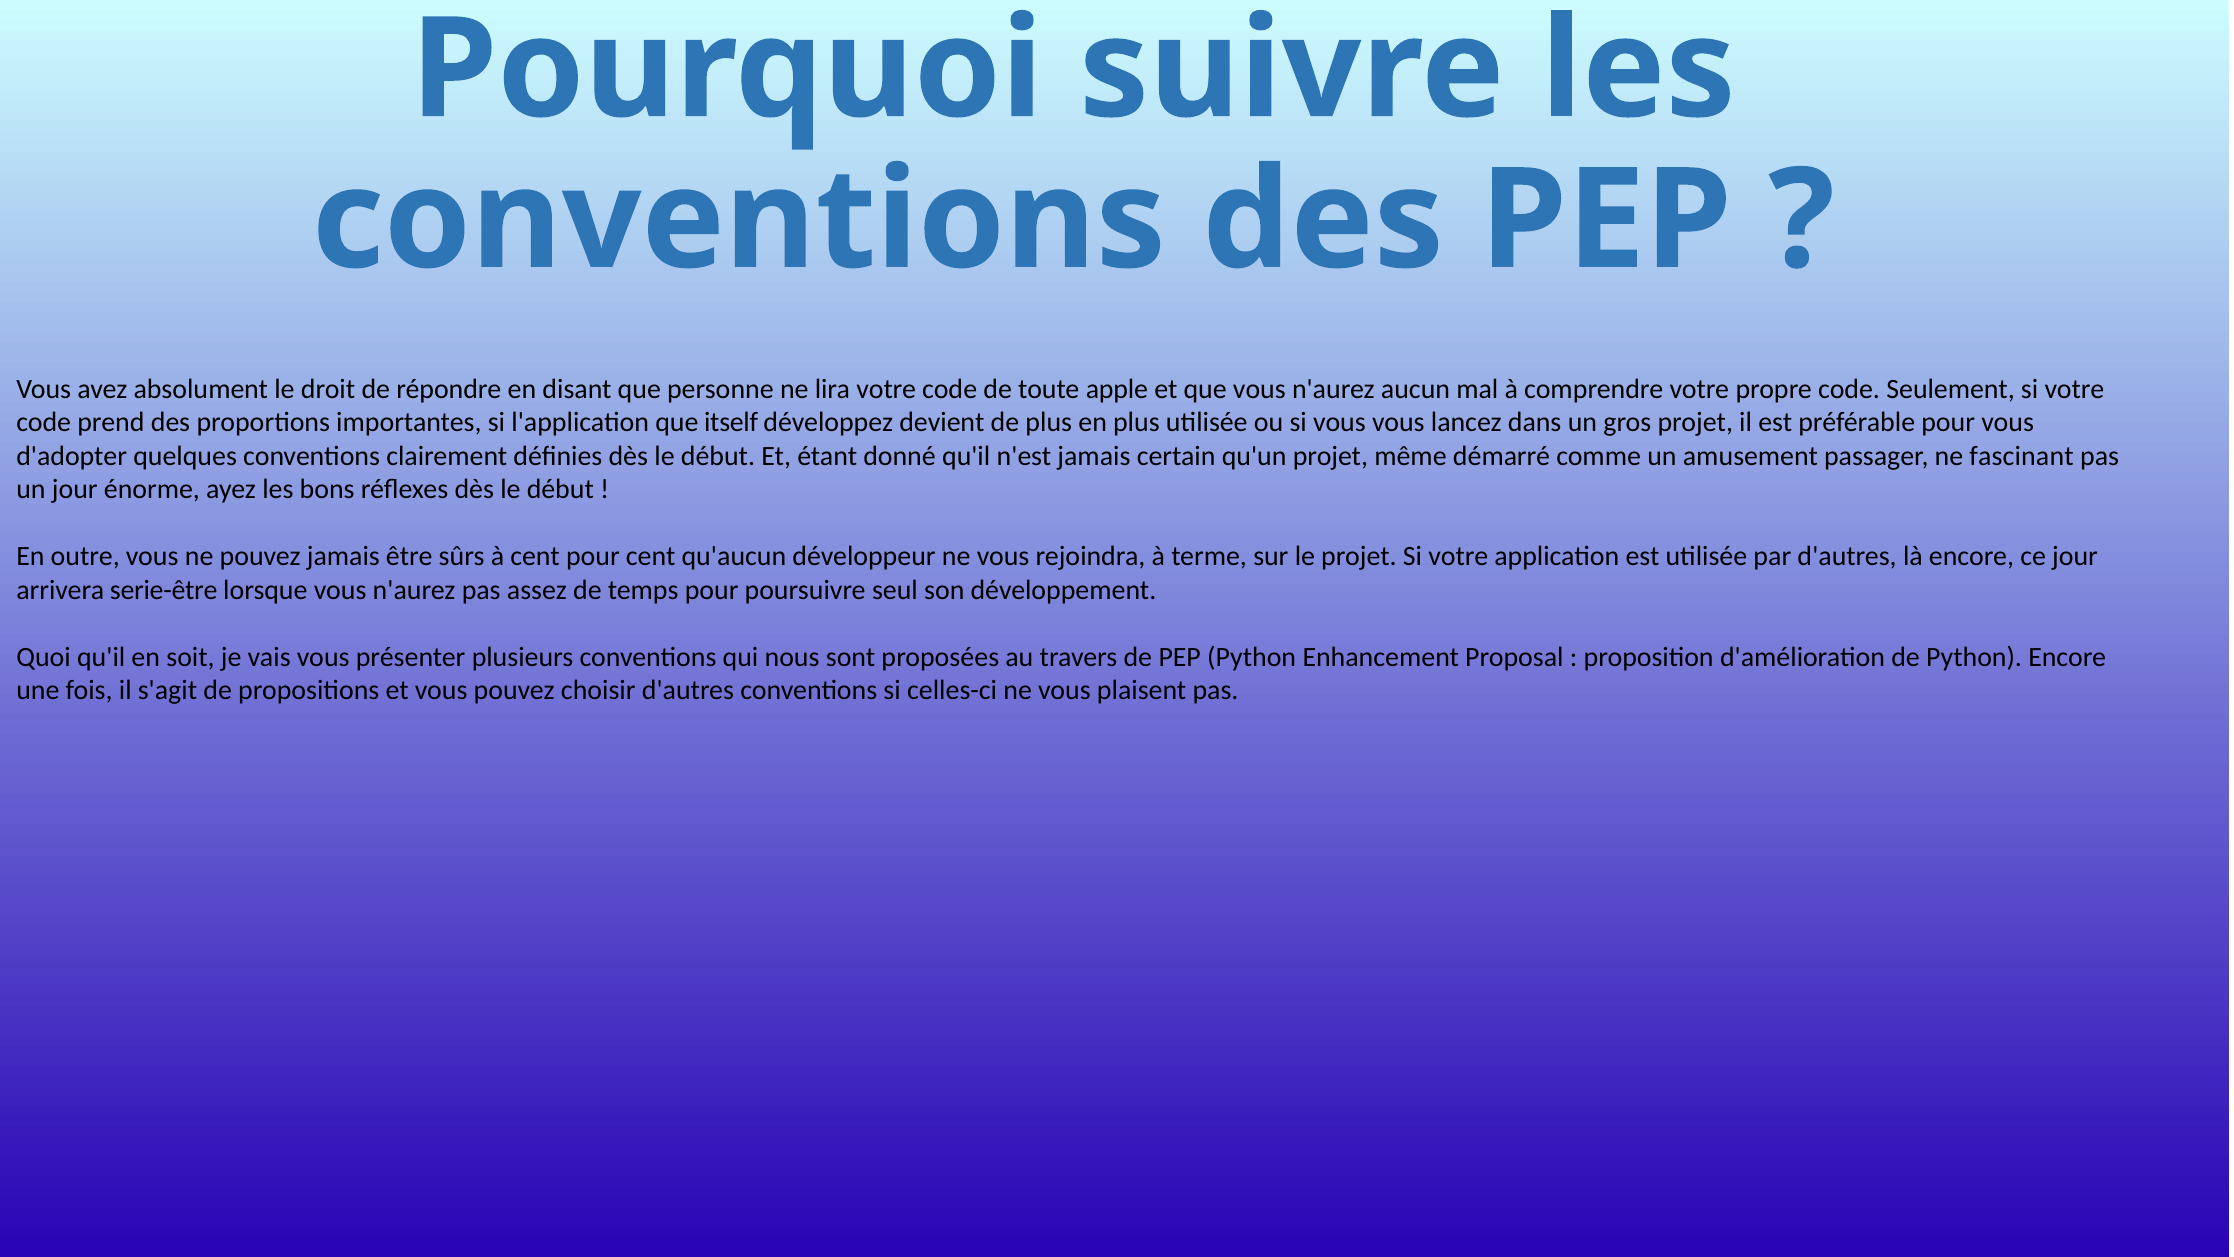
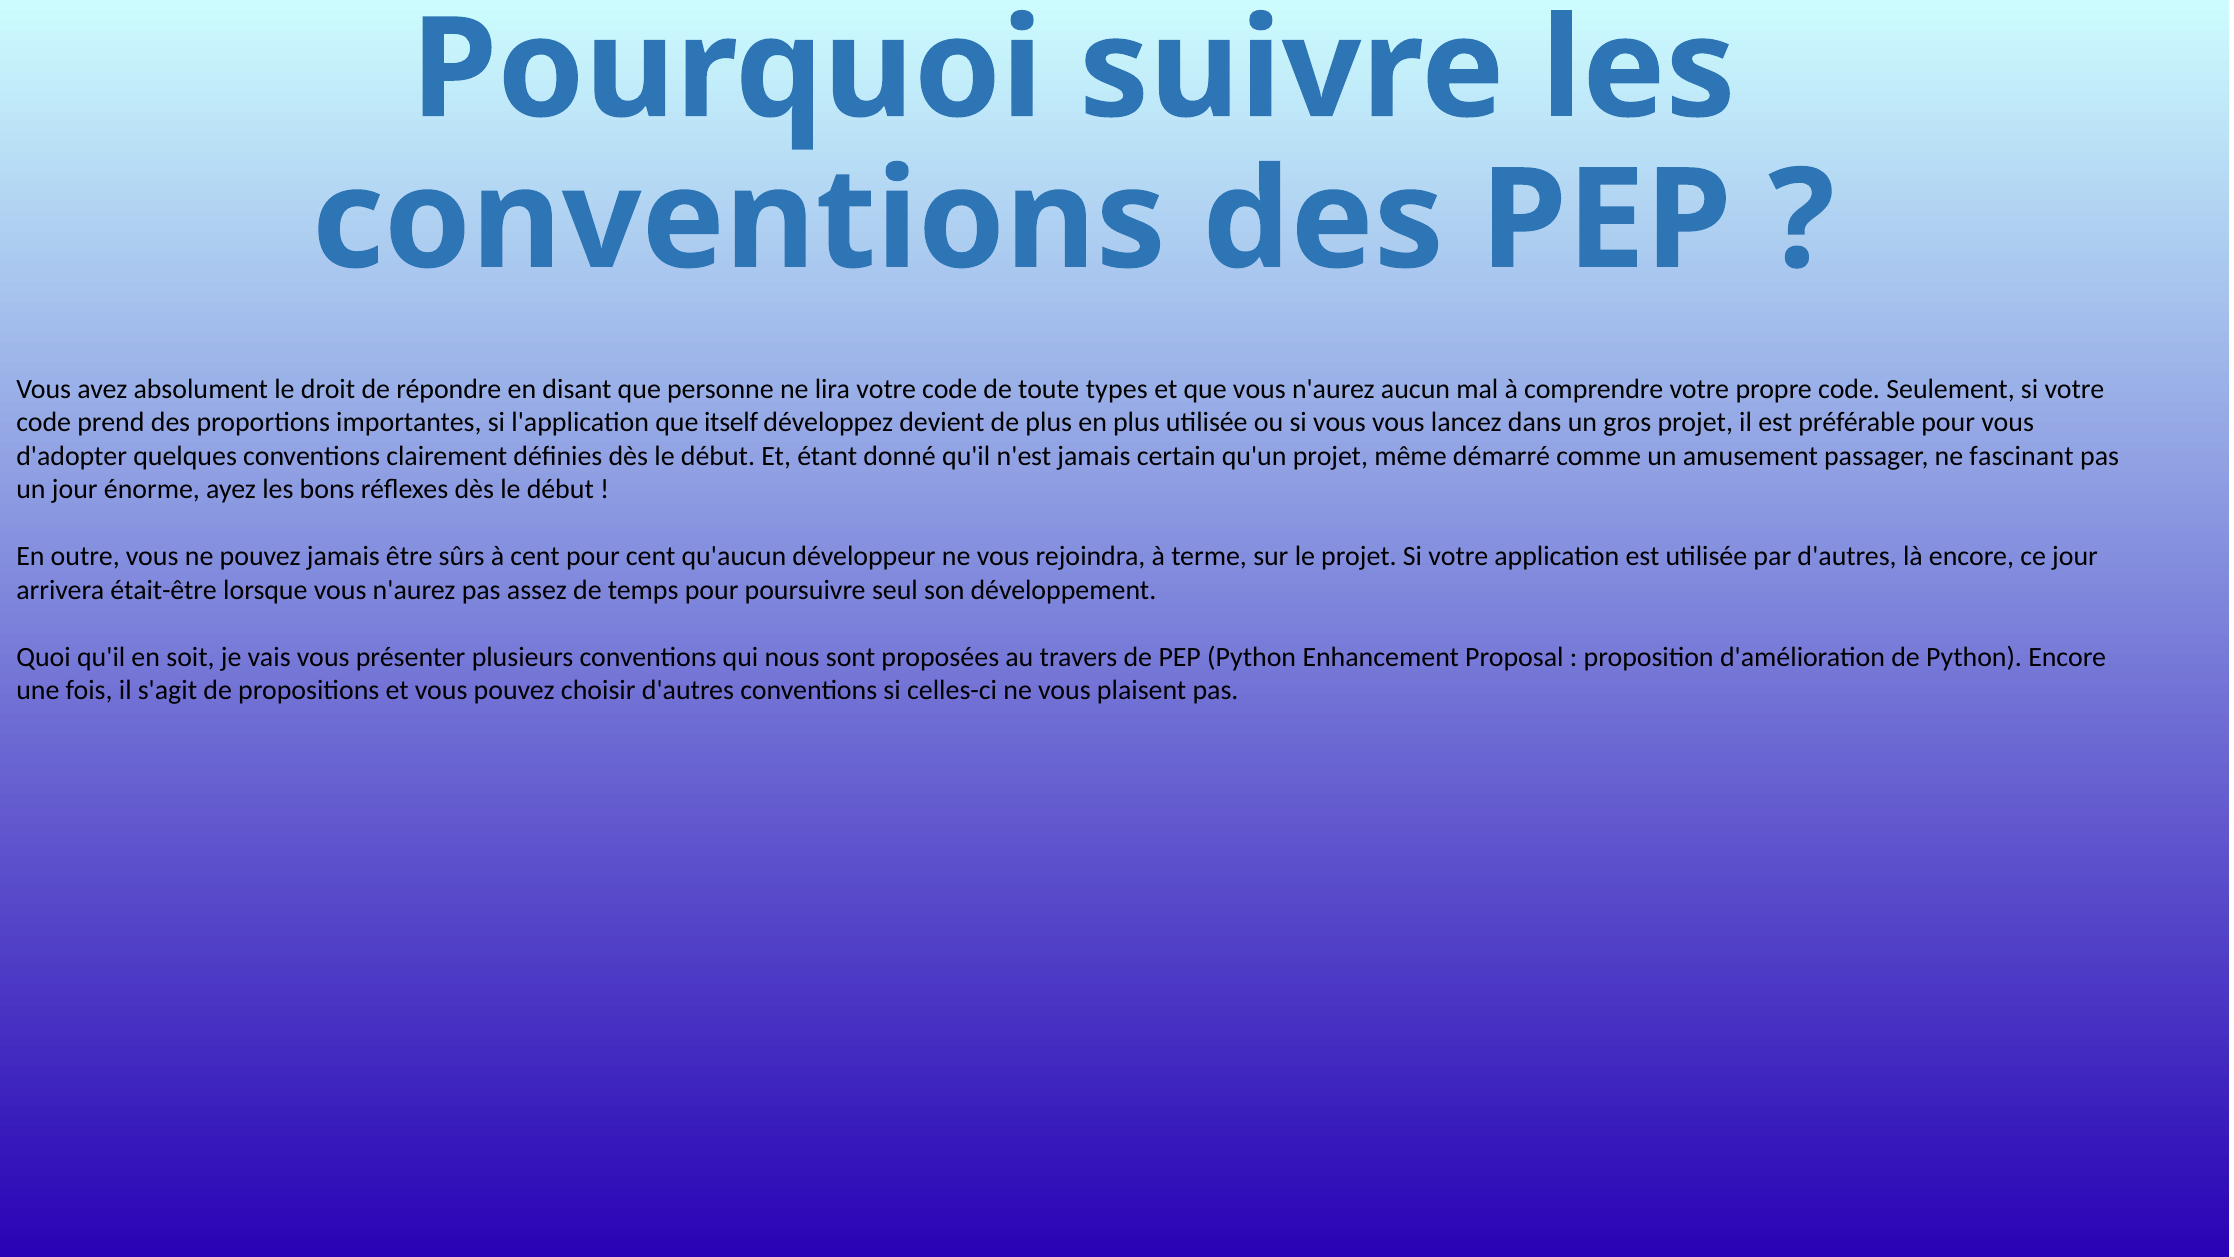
apple: apple -> types
serie-être: serie-être -> était-être
